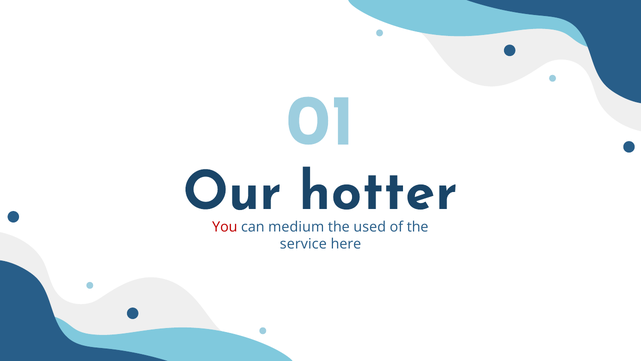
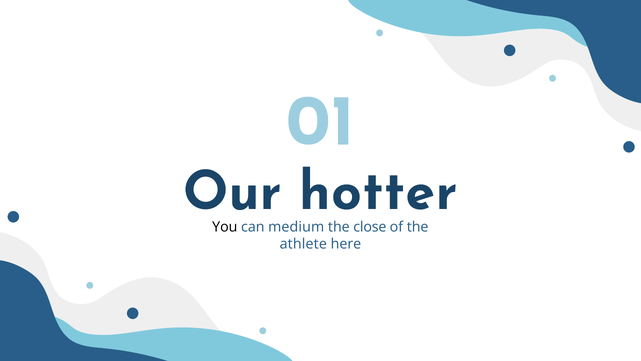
You colour: red -> black
used: used -> close
service: service -> athlete
